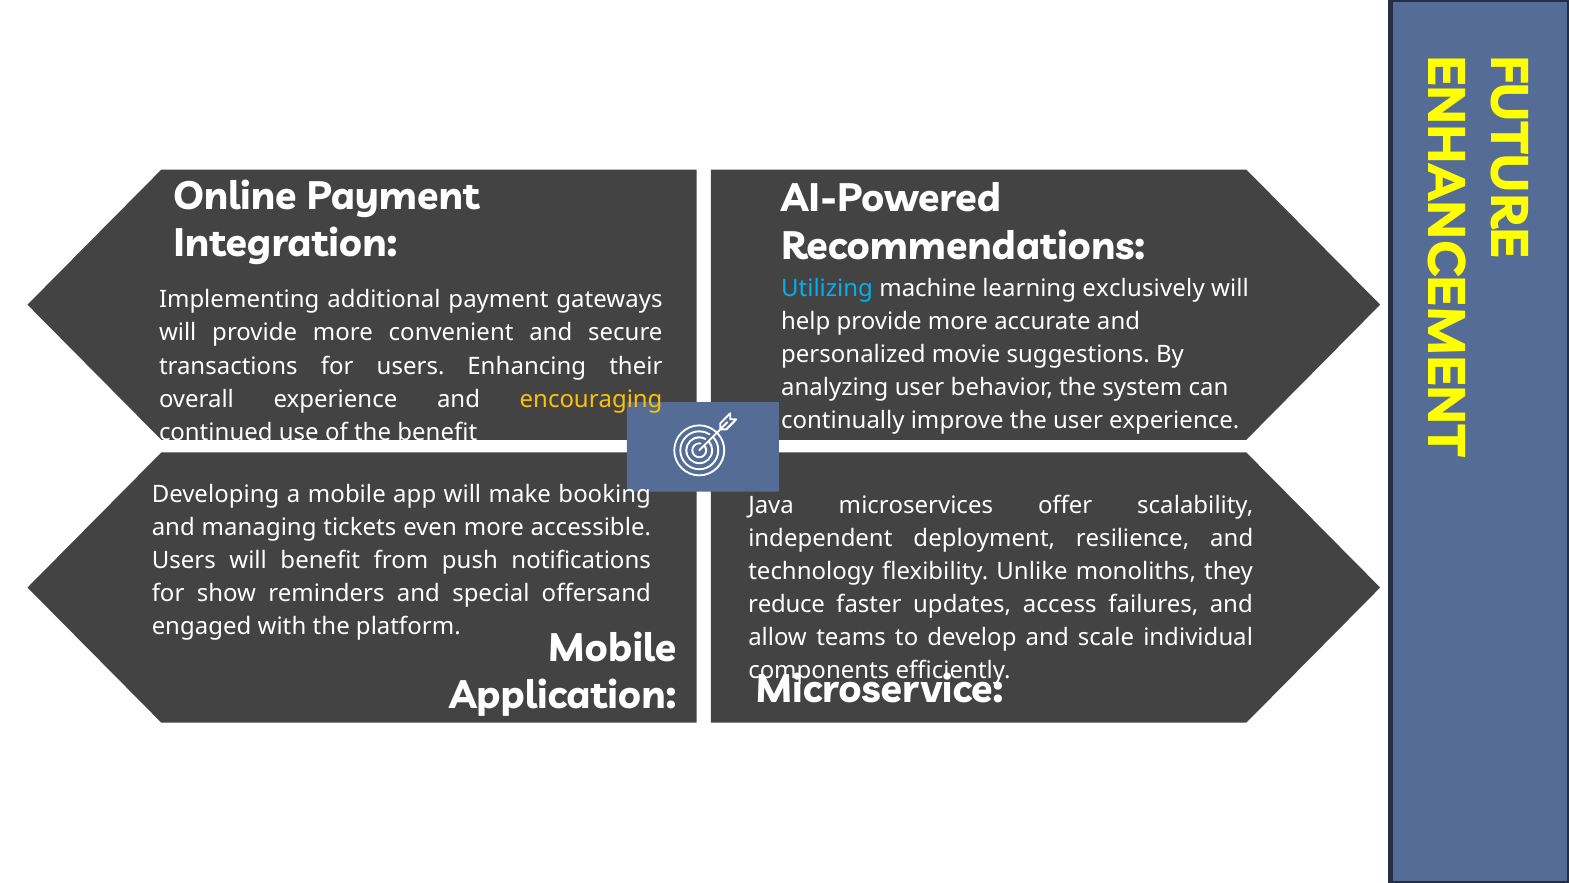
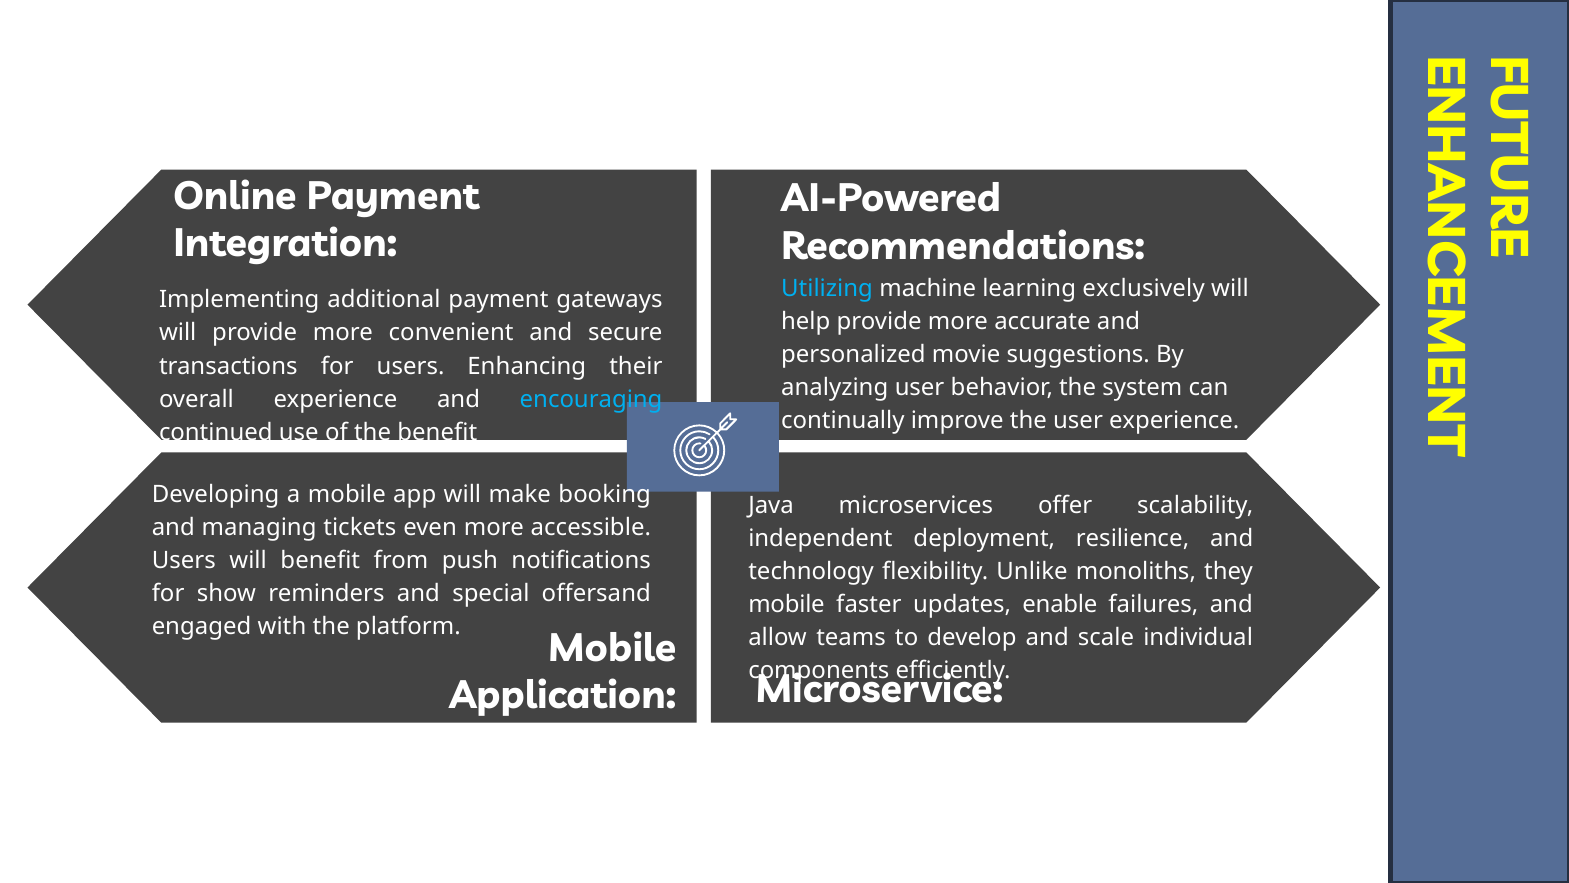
encouraging colour: yellow -> light blue
reduce at (787, 604): reduce -> mobile
access: access -> enable
